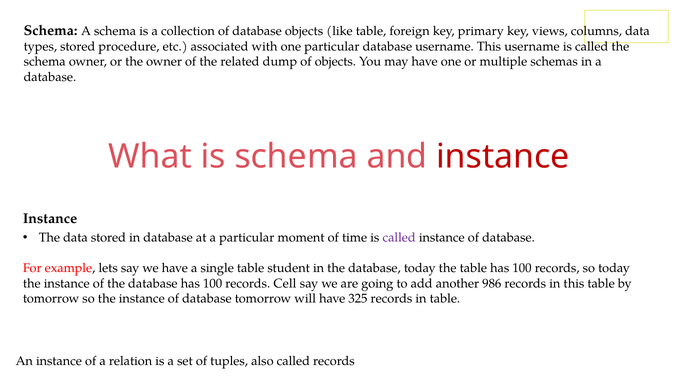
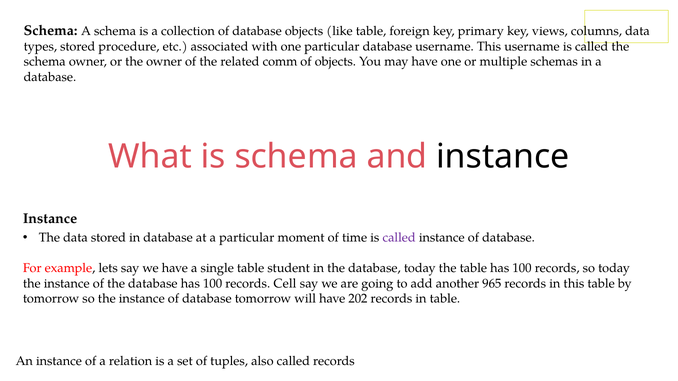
dump: dump -> comm
instance at (503, 157) colour: red -> black
986: 986 -> 965
325: 325 -> 202
